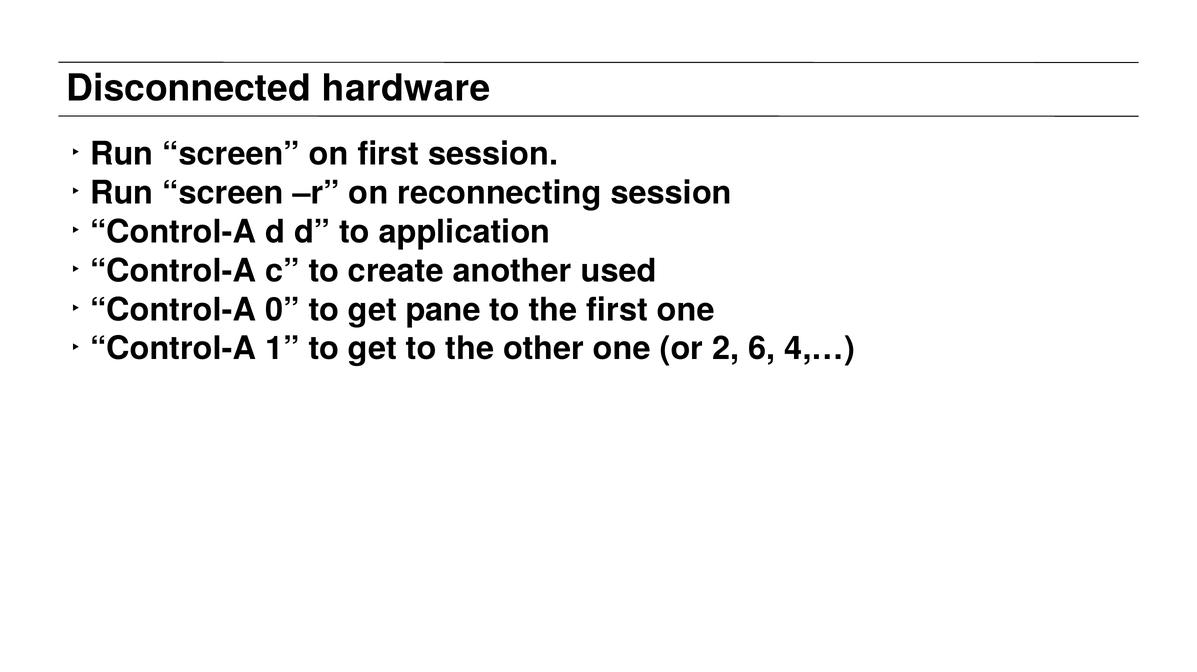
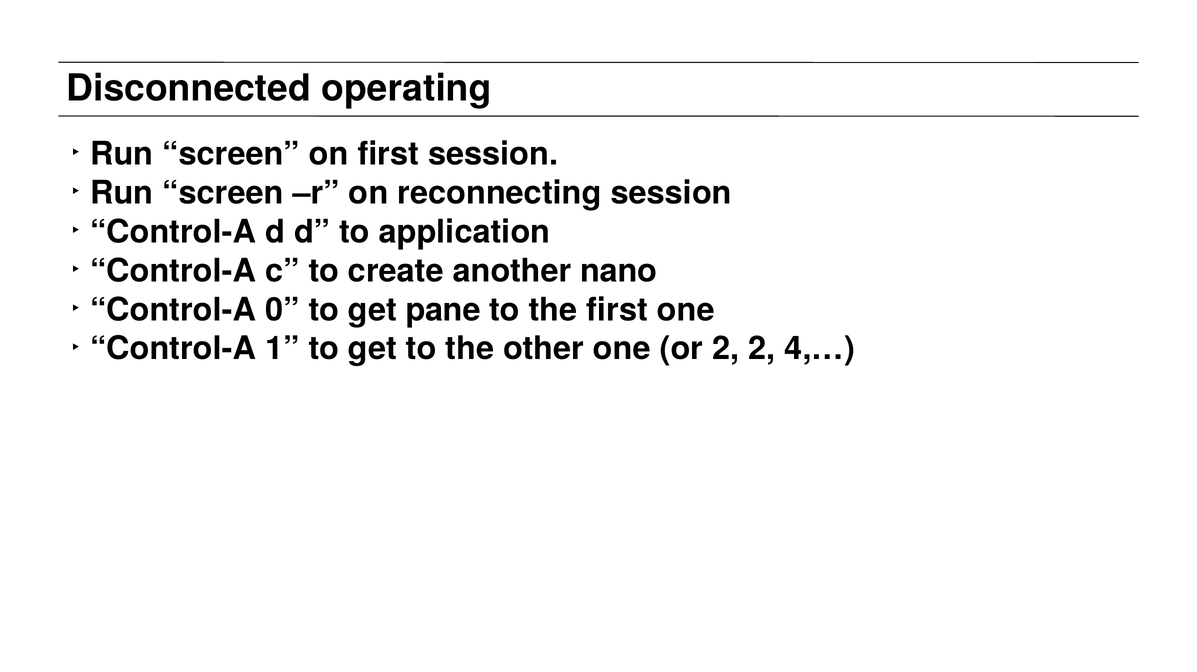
hardware: hardware -> operating
used: used -> nano
2 6: 6 -> 2
